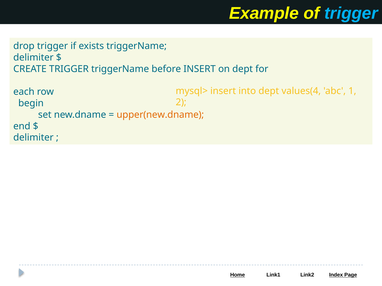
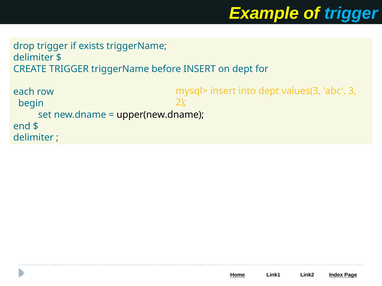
values(4: values(4 -> values(3
1: 1 -> 3
upper(new.dname colour: orange -> black
